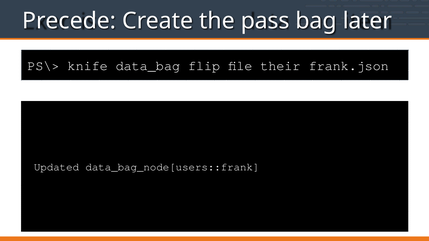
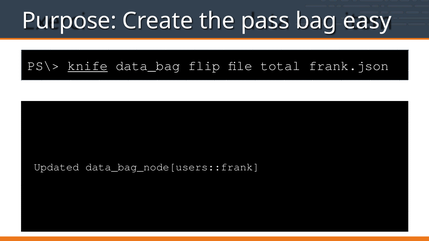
Precede: Precede -> Purpose
later: later -> easy
knife underline: none -> present
their: their -> total
